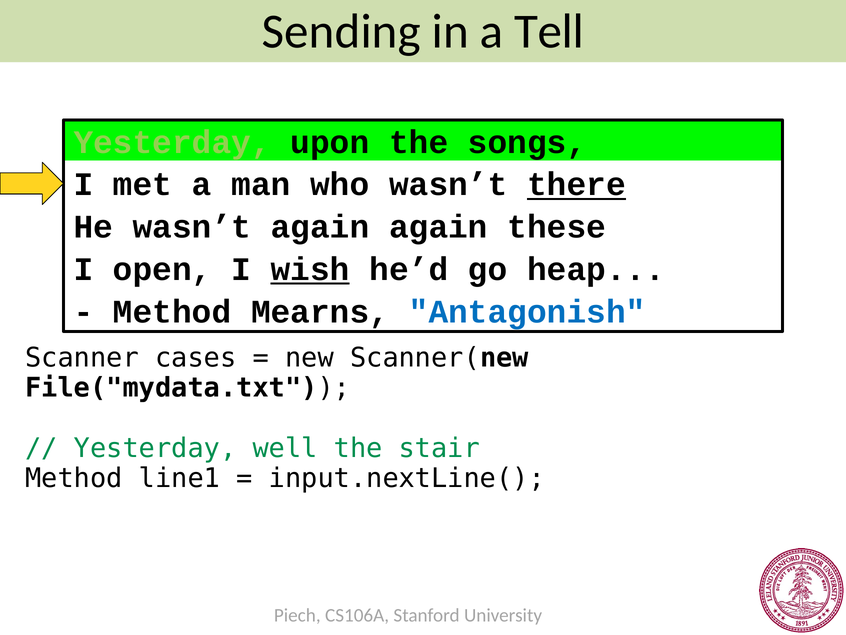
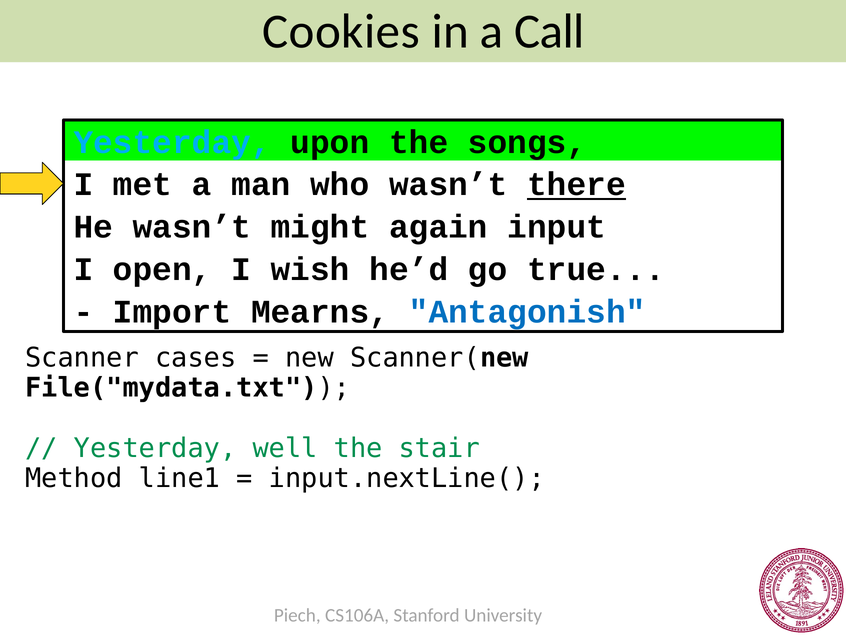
Sending: Sending -> Cookies
Tell: Tell -> Call
Yesterday at (172, 142) colour: light green -> light blue
wasn’t again: again -> might
these: these -> input
wish underline: present -> none
heap: heap -> true
Method at (172, 311): Method -> Import
